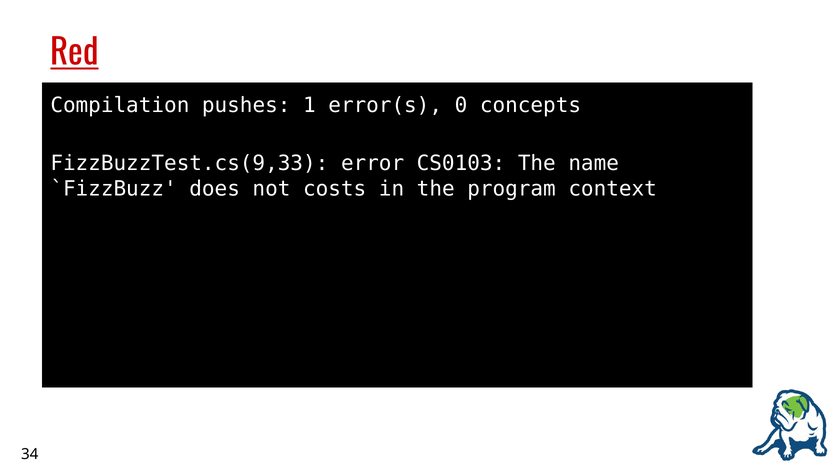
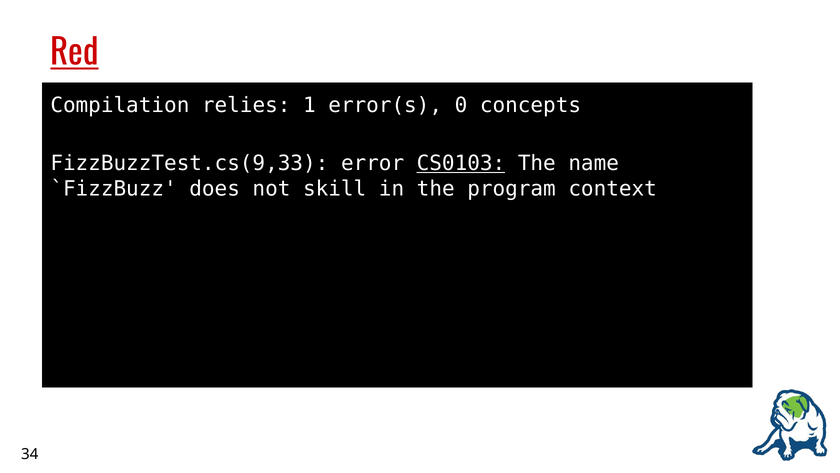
pushes: pushes -> relies
CS0103 underline: none -> present
costs: costs -> skill
